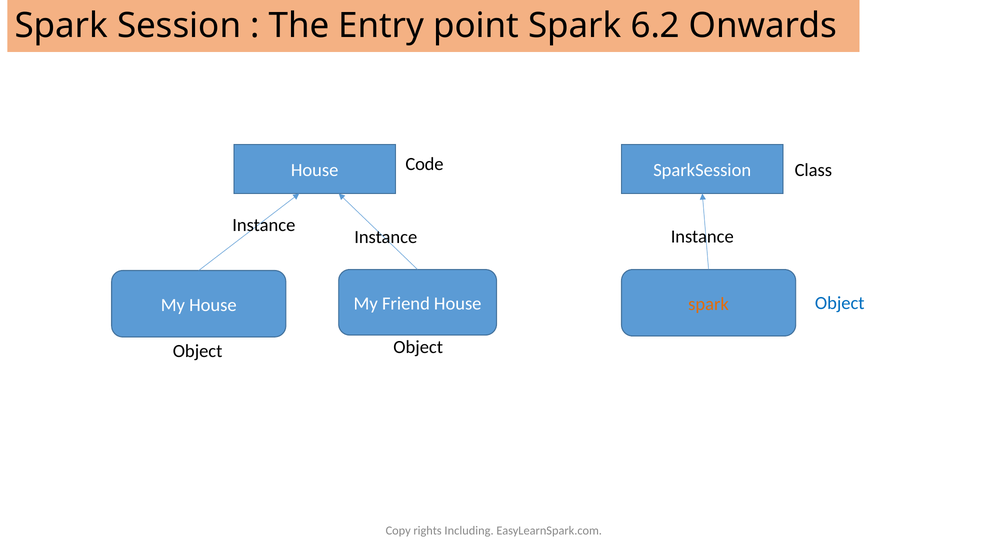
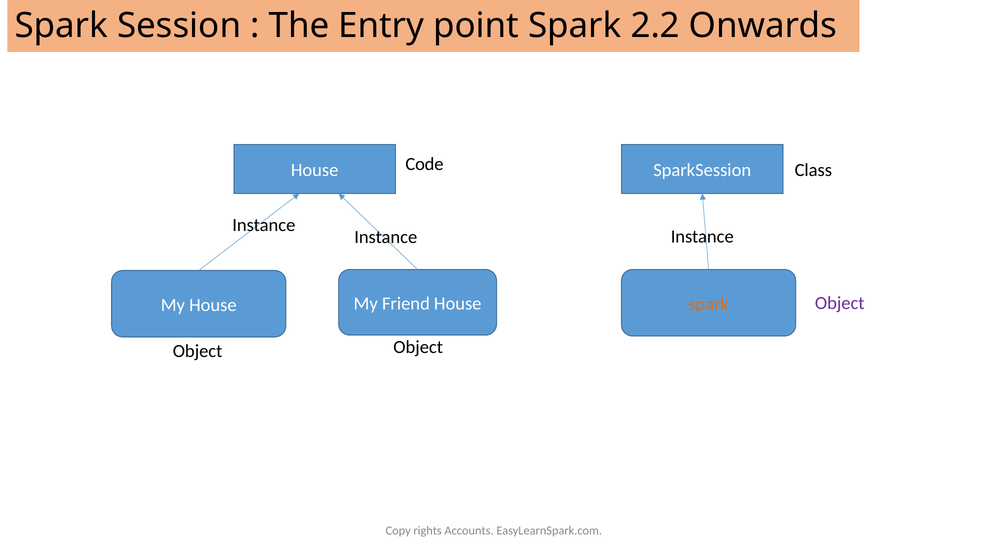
6.2: 6.2 -> 2.2
Object at (840, 303) colour: blue -> purple
Including: Including -> Accounts
